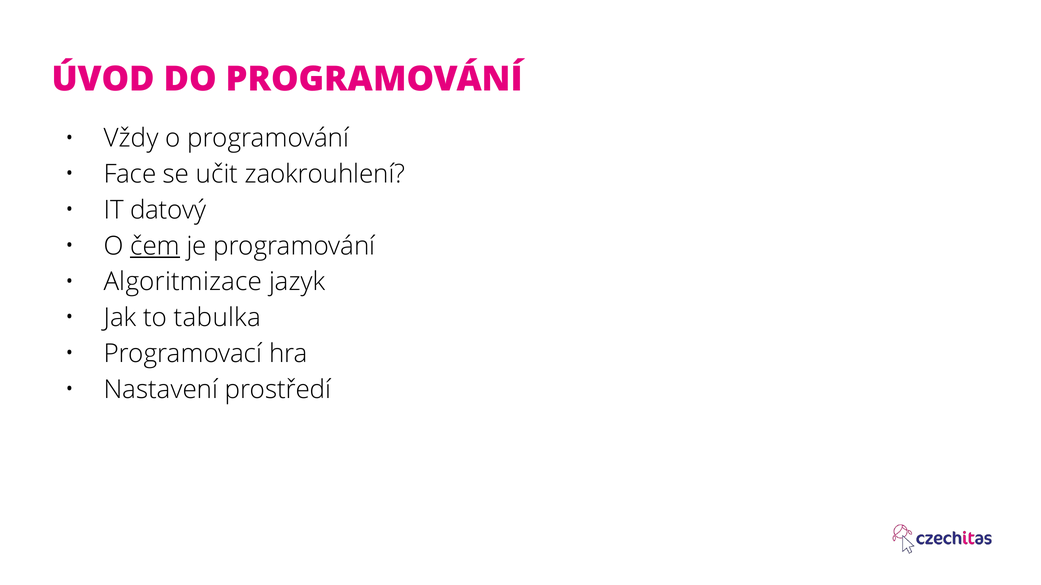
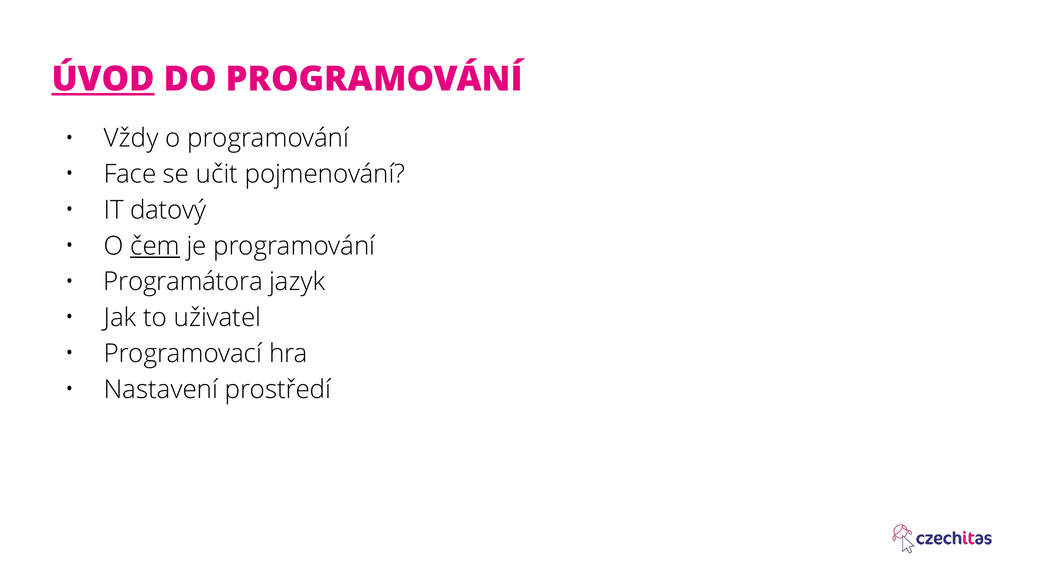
ÚVOD underline: none -> present
zaokrouhlení: zaokrouhlení -> pojmenování
Algoritmizace: Algoritmizace -> Programátora
tabulka: tabulka -> uživatel
